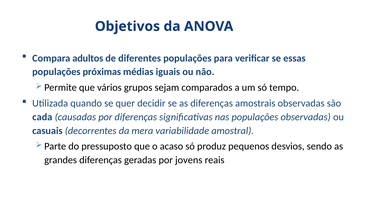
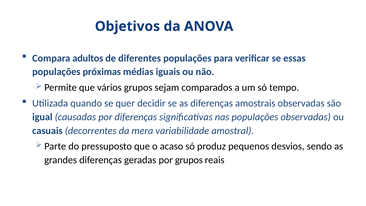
cada: cada -> igual
por jovens: jovens -> grupos
